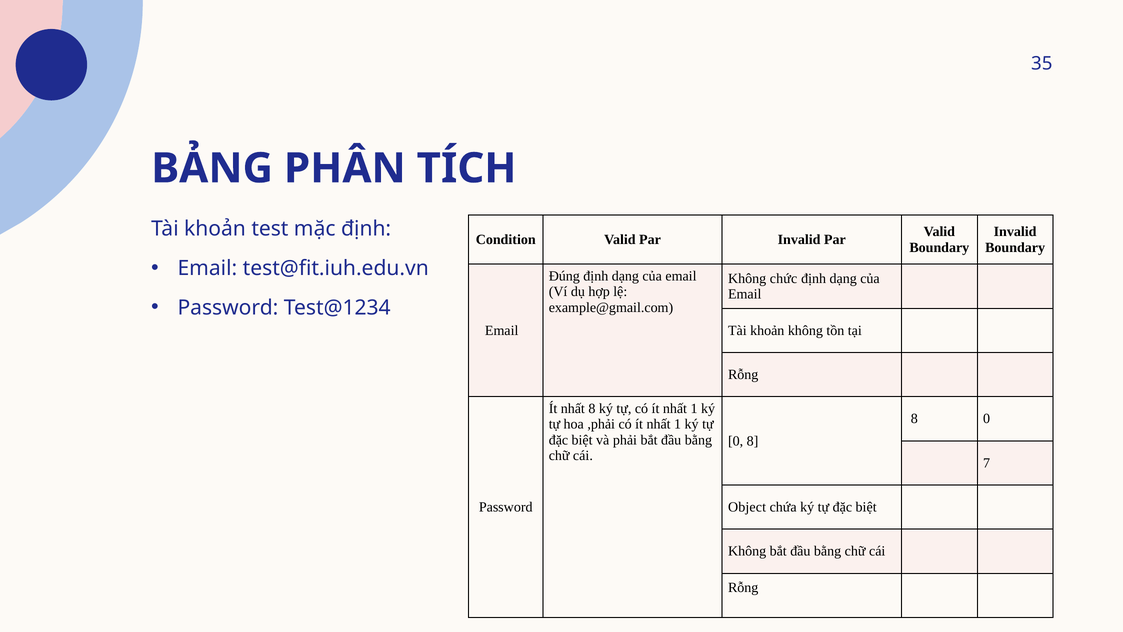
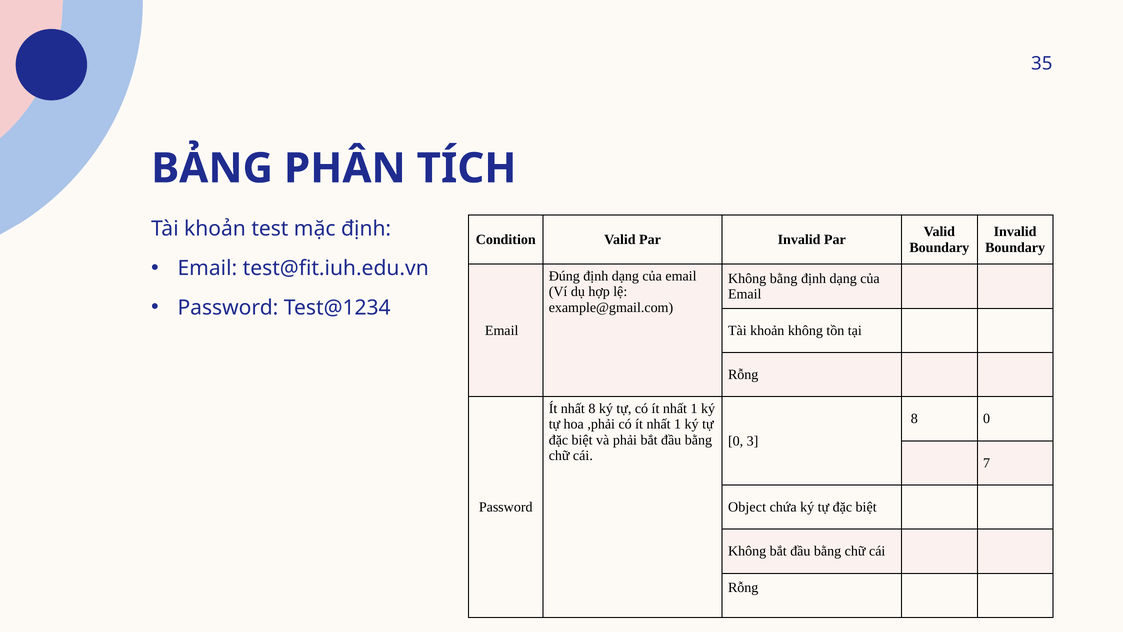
Không chức: chức -> bằng
0 8: 8 -> 3
